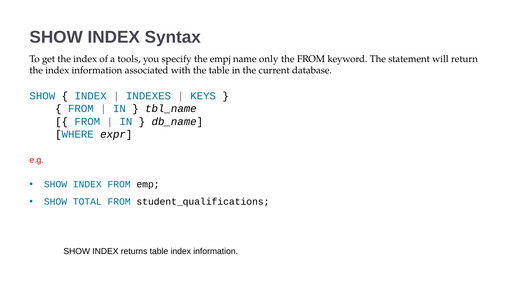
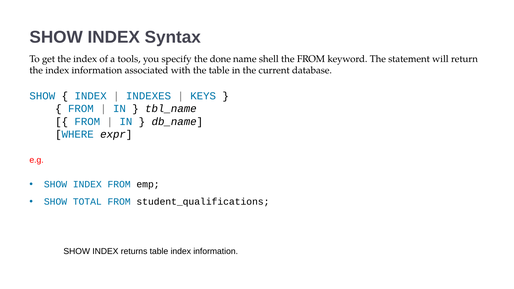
empj: empj -> done
only: only -> shell
